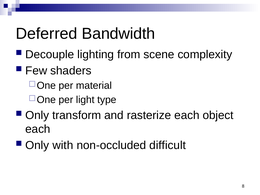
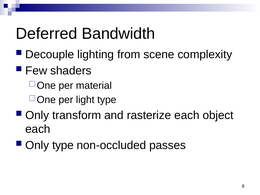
Only with: with -> type
difficult: difficult -> passes
